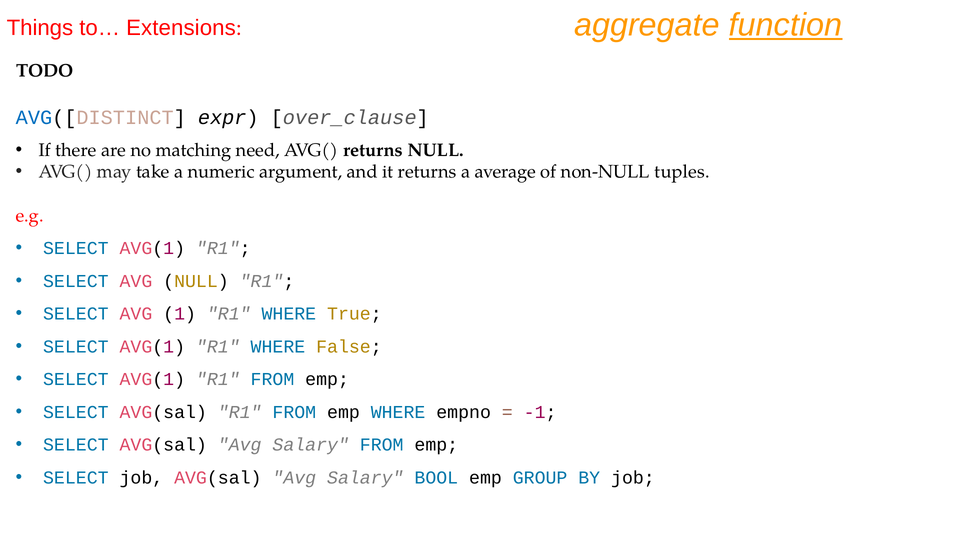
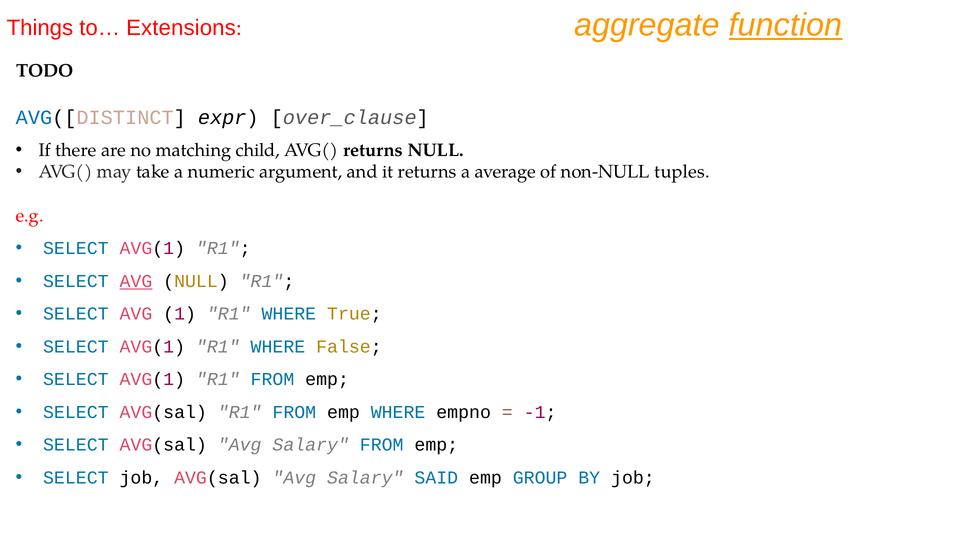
need: need -> child
AVG at (136, 281) underline: none -> present
BOOL: BOOL -> SAID
